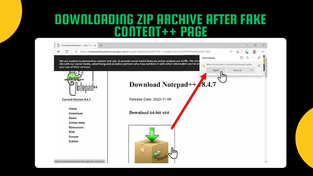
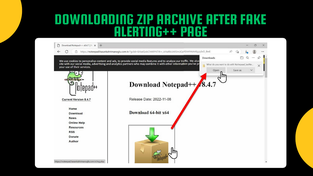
CONTENT++: CONTENT++ -> ALERTING++
